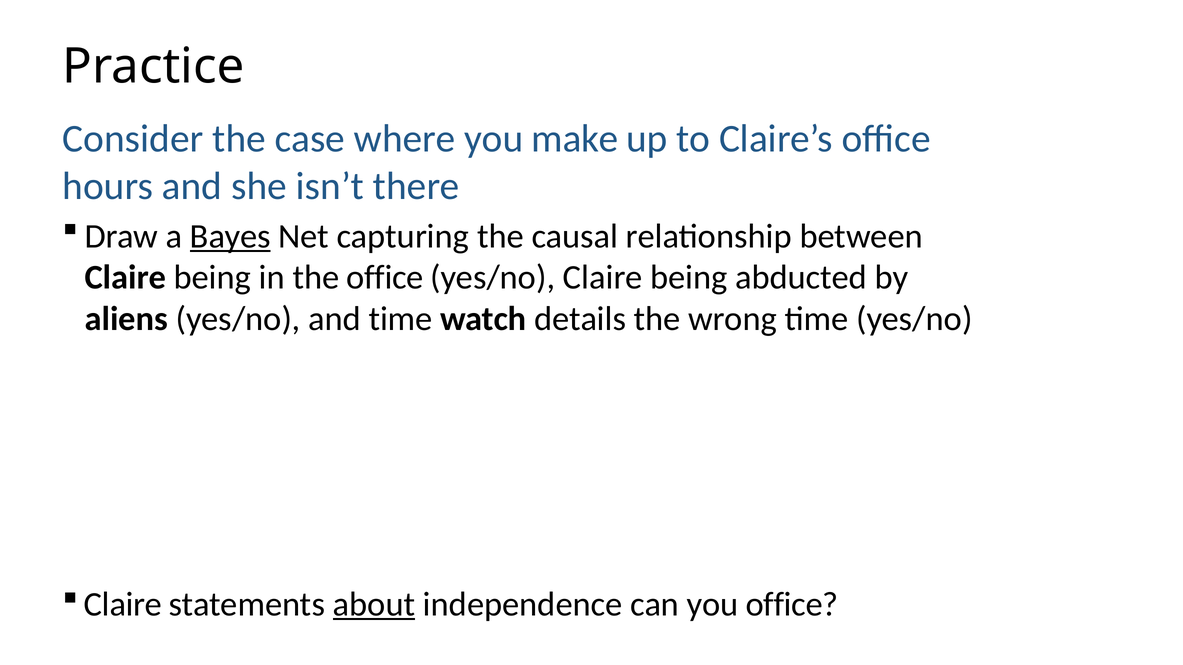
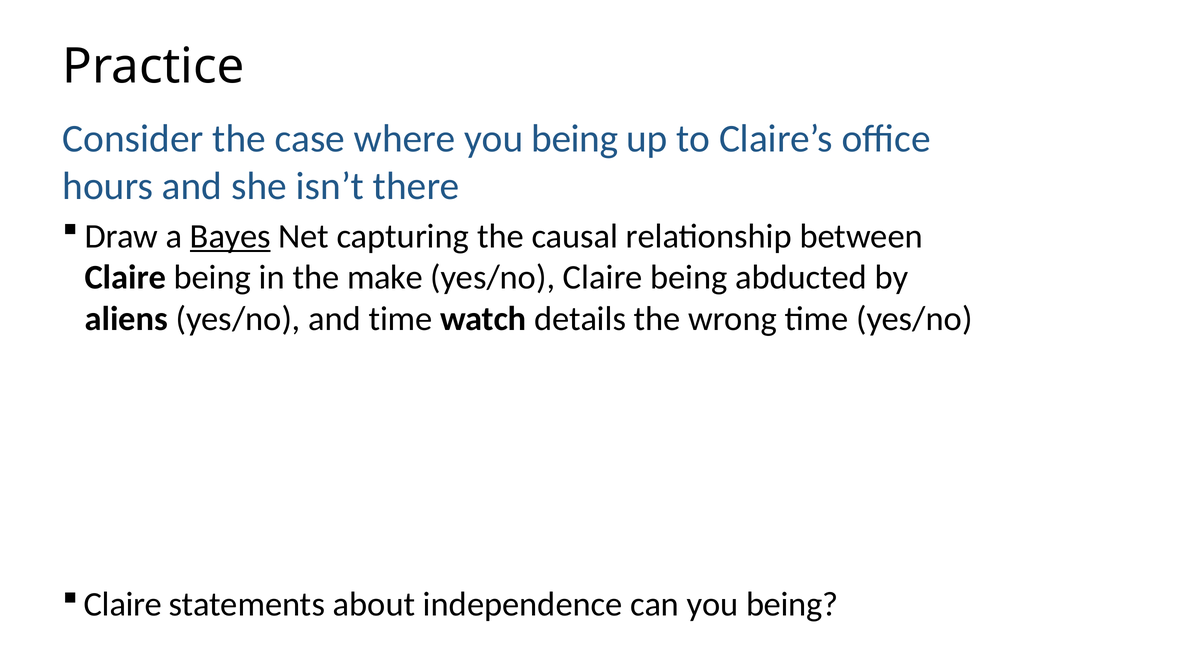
where you make: make -> being
the office: office -> make
about underline: present -> none
can you office: office -> being
